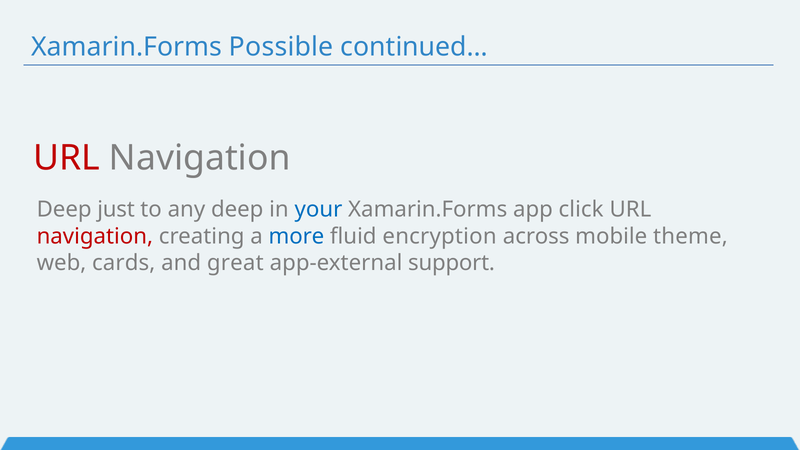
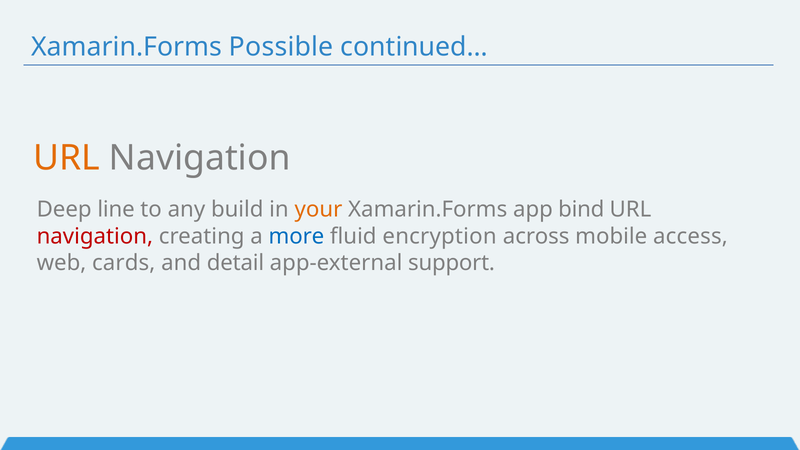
URL at (66, 158) colour: red -> orange
just: just -> line
any deep: deep -> build
your colour: blue -> orange
click: click -> bind
theme: theme -> access
great: great -> detail
